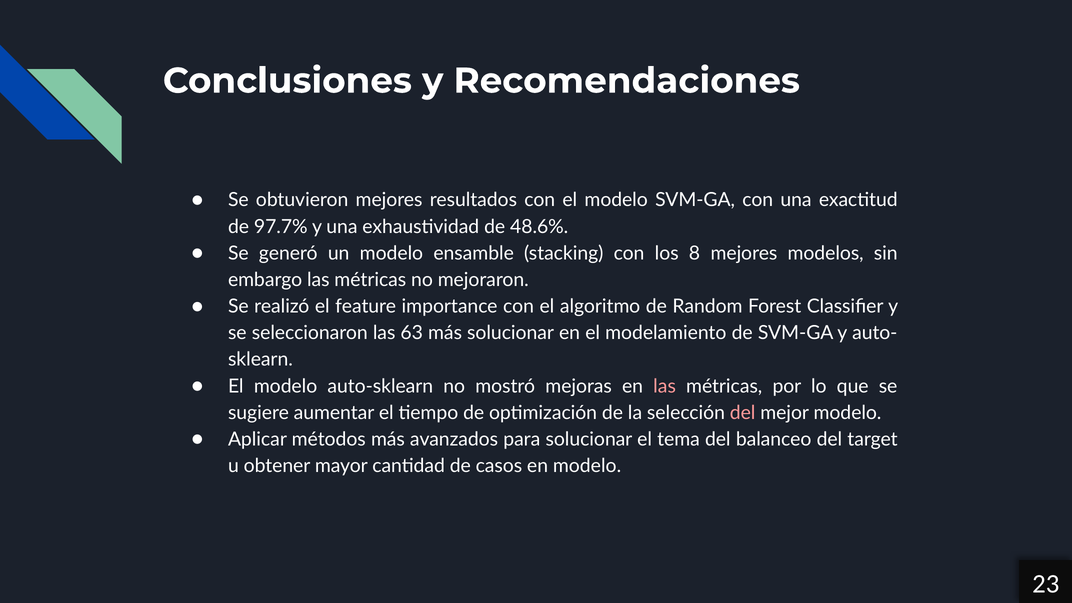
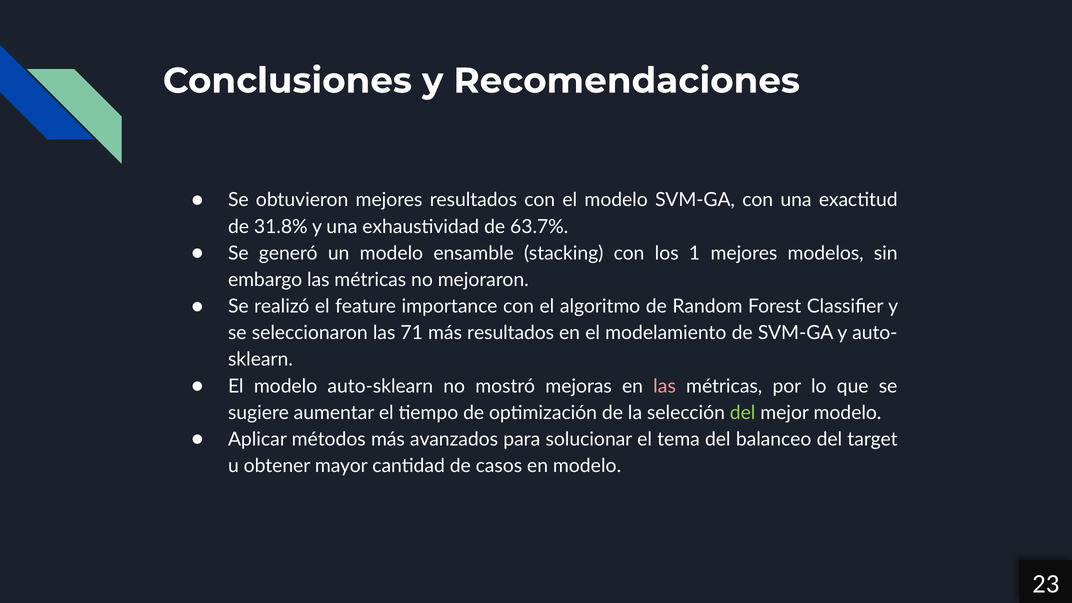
97.7%: 97.7% -> 31.8%
48.6%: 48.6% -> 63.7%
8: 8 -> 1
63: 63 -> 71
más solucionar: solucionar -> resultados
del at (743, 413) colour: pink -> light green
